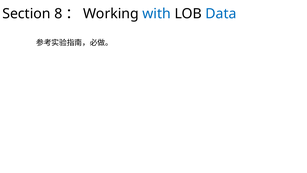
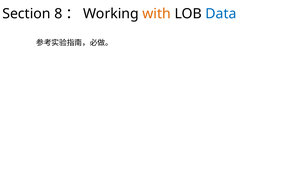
with colour: blue -> orange
